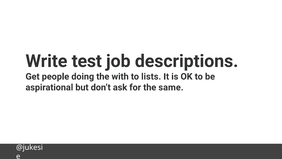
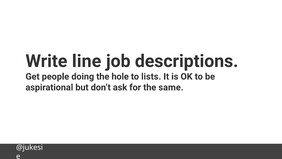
test: test -> line
with: with -> hole
